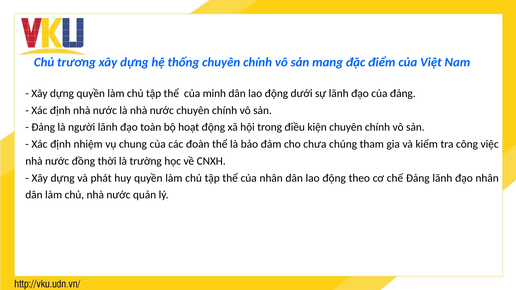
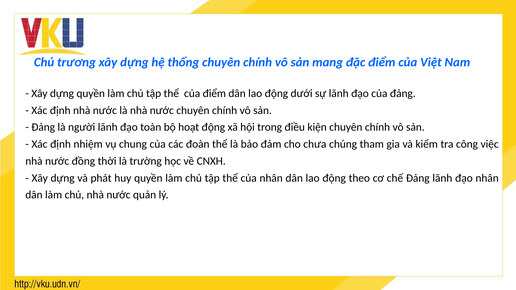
của minh: minh -> điểm
